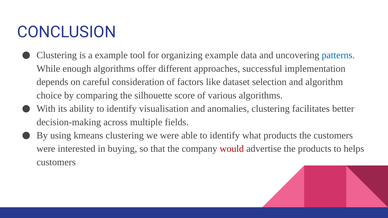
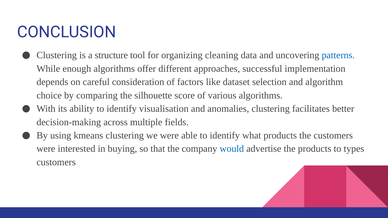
a example: example -> structure
organizing example: example -> cleaning
would colour: red -> blue
helps: helps -> types
